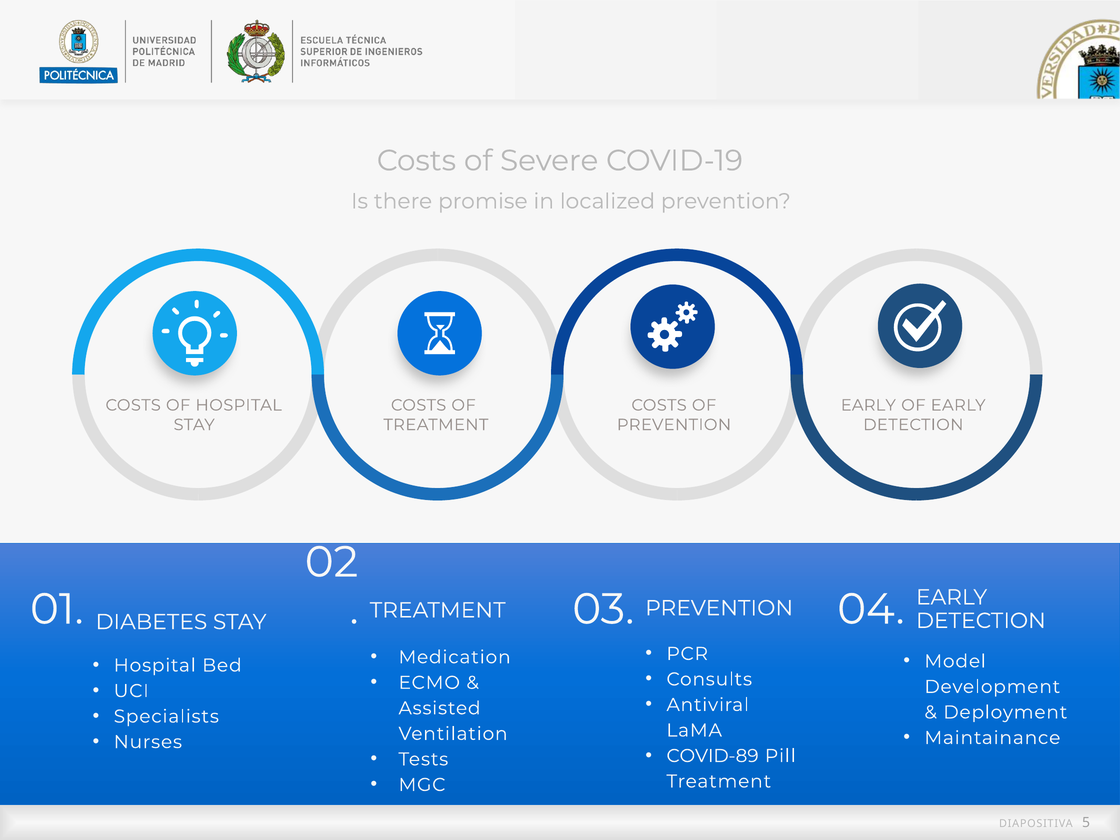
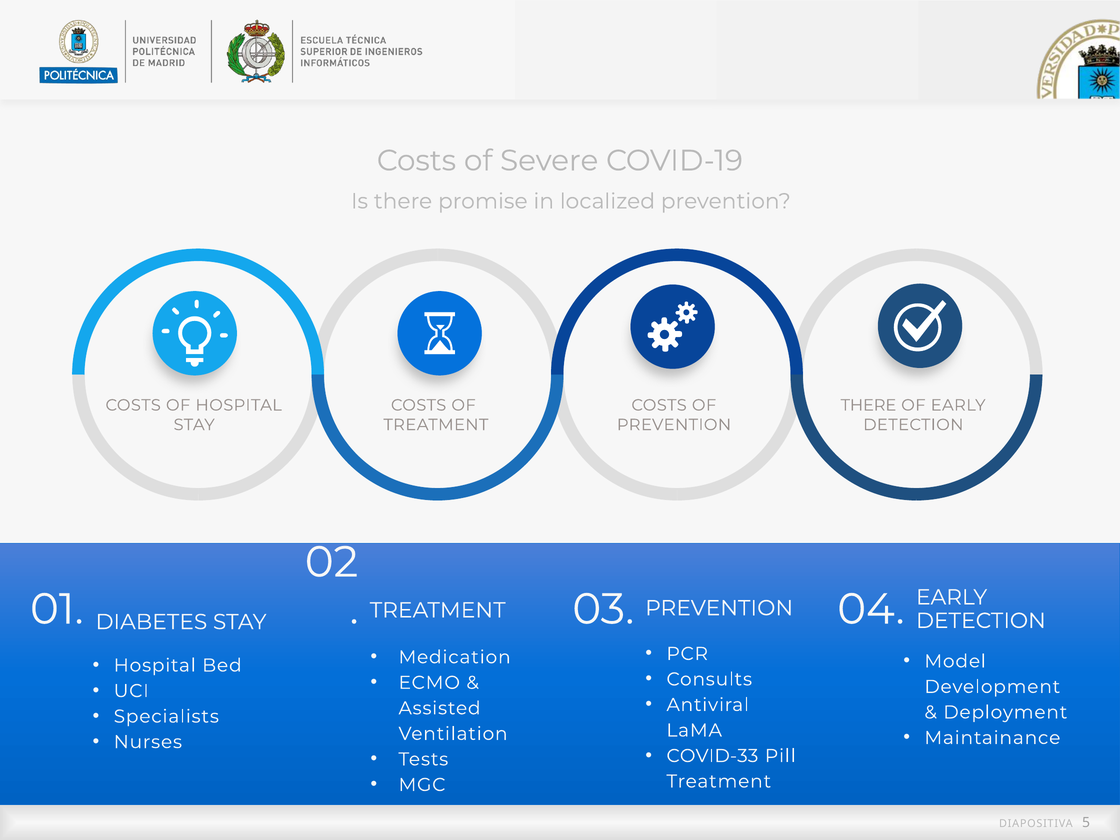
EARLY at (868, 405): EARLY -> THERE
COVID-89: COVID-89 -> COVID-33
